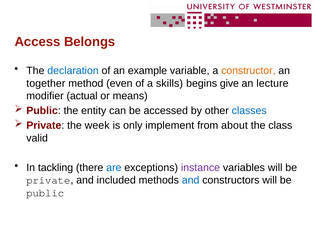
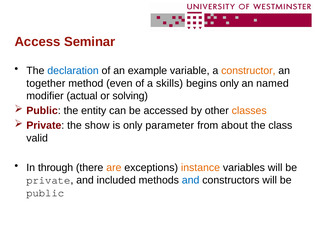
Belongs: Belongs -> Seminar
begins give: give -> only
lecture: lecture -> named
means: means -> solving
classes colour: blue -> orange
week: week -> show
implement: implement -> parameter
tackling: tackling -> through
are colour: blue -> orange
instance colour: purple -> orange
